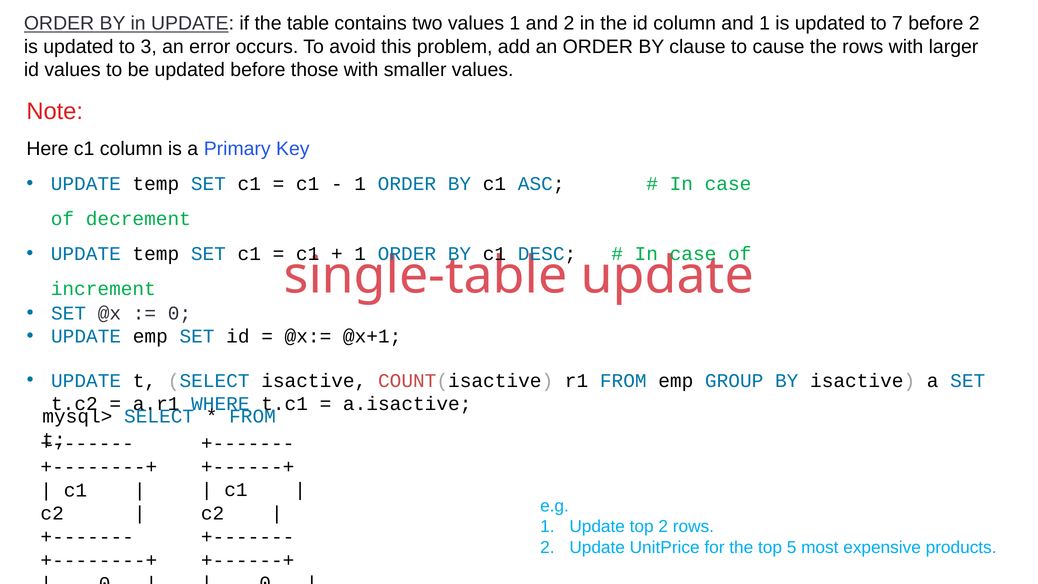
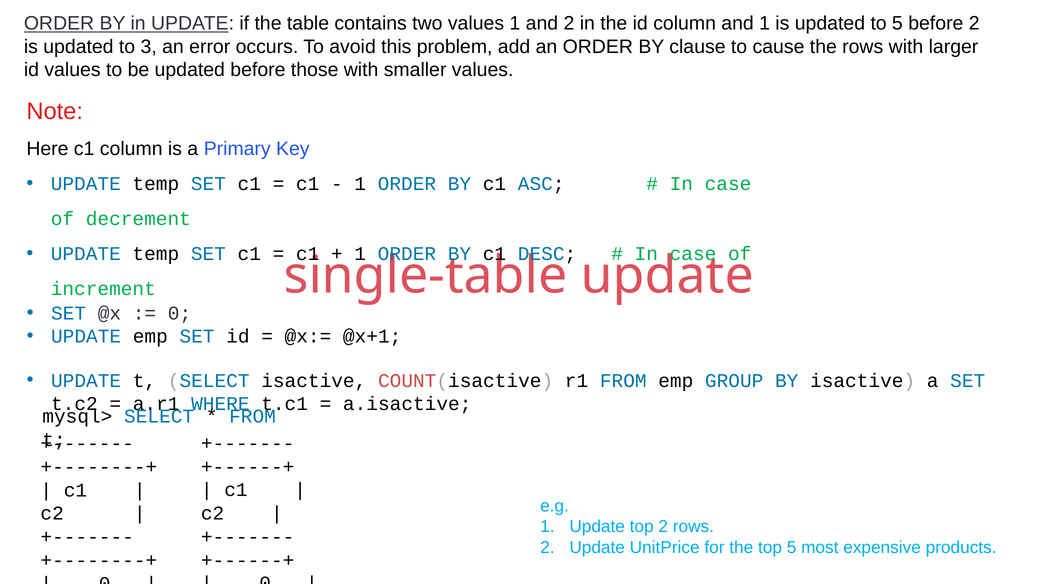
to 7: 7 -> 5
